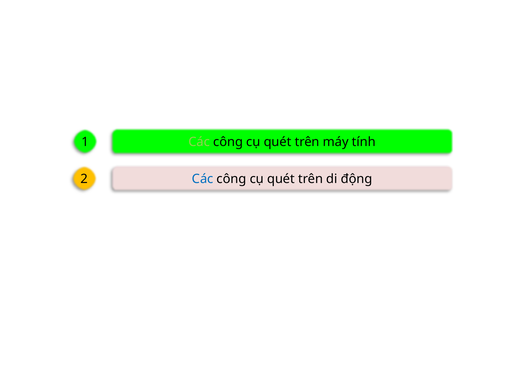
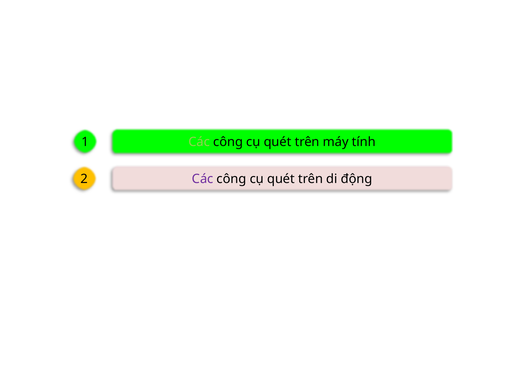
Các at (203, 179) colour: blue -> purple
